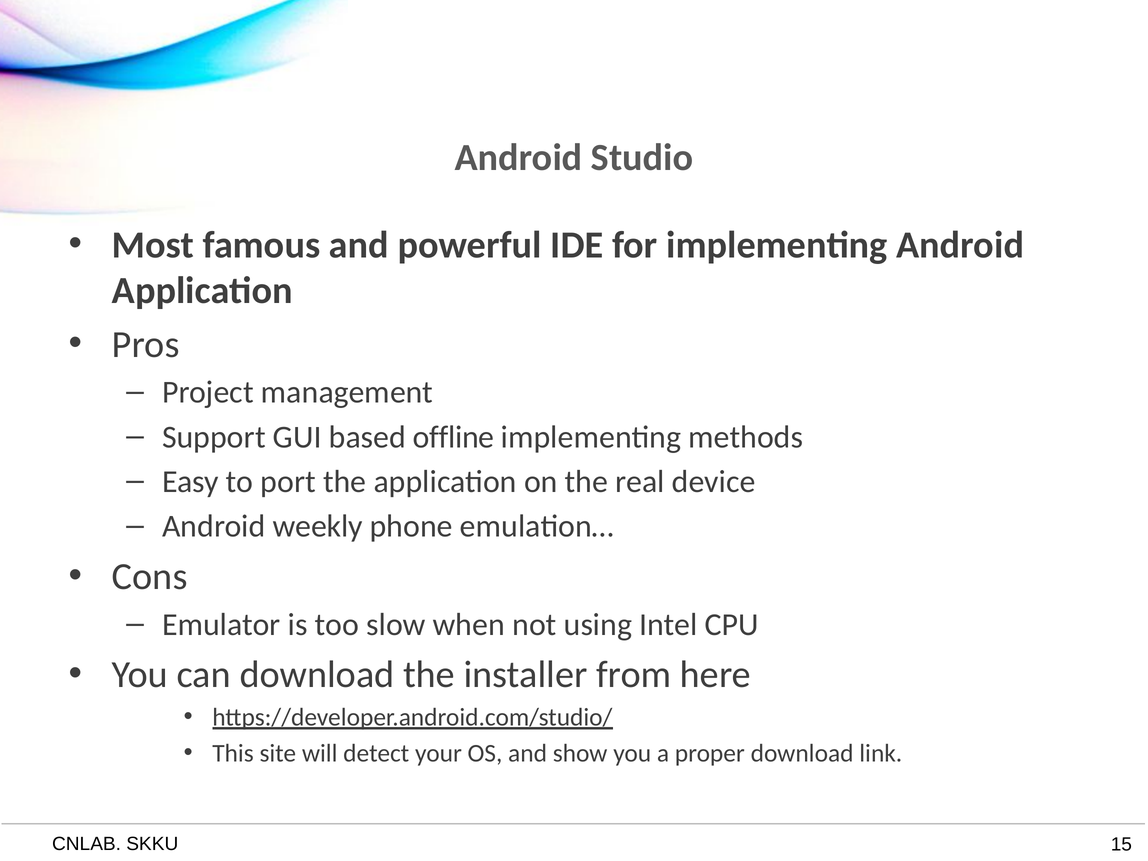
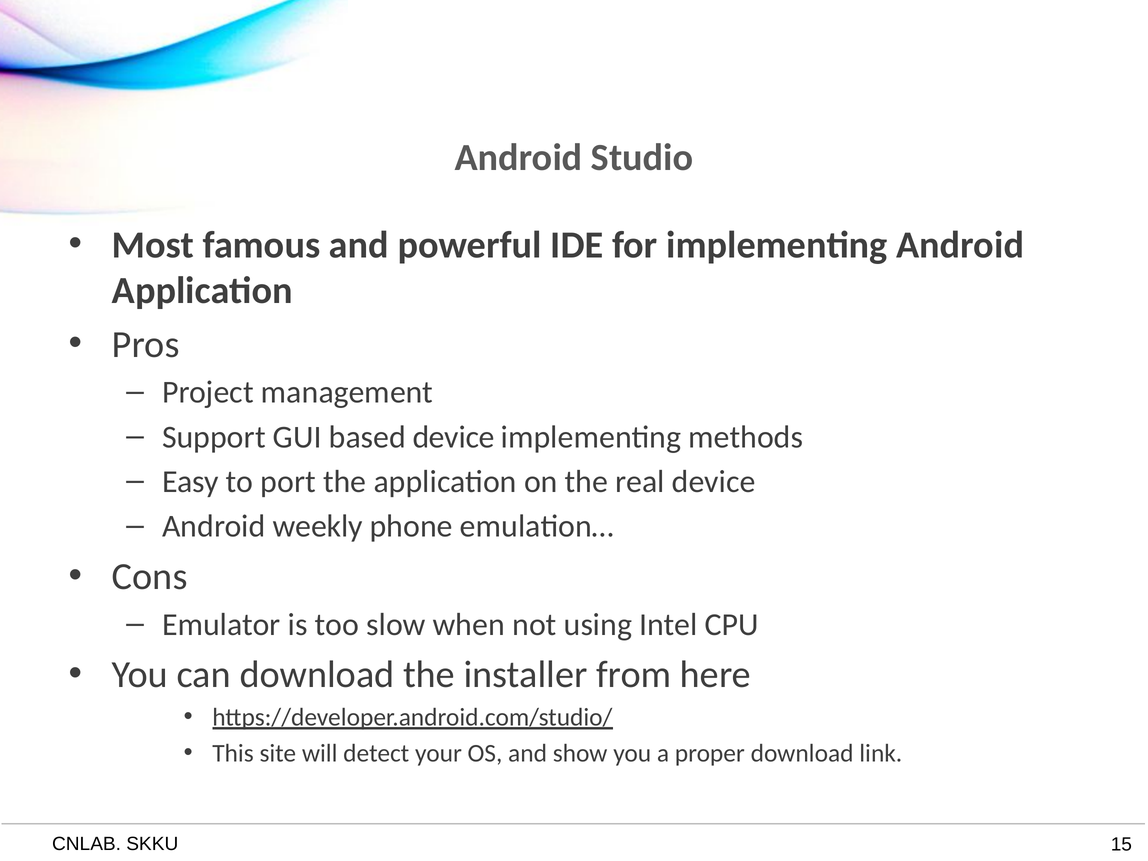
based offline: offline -> device
